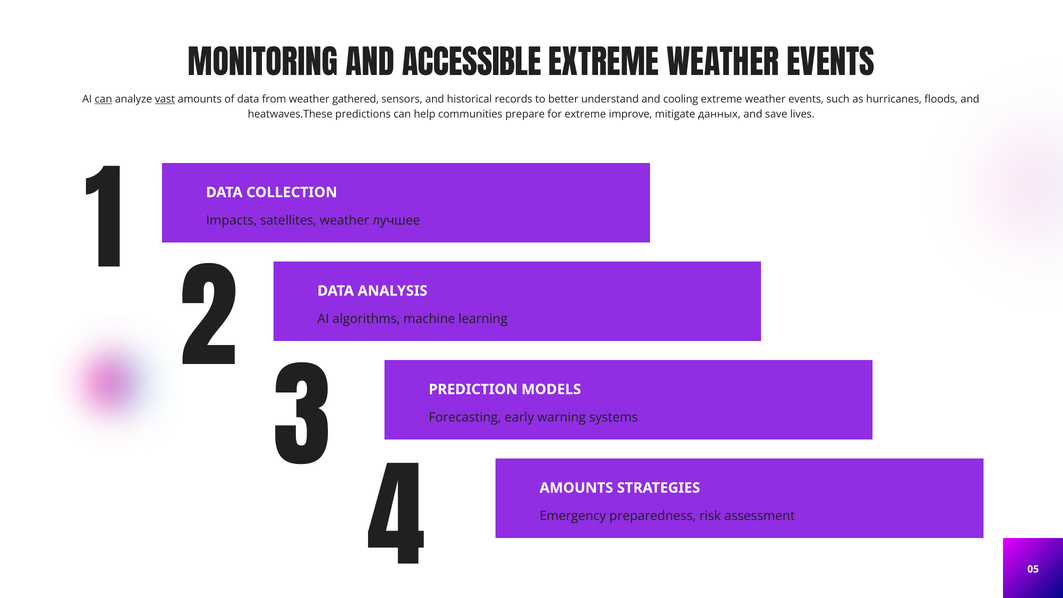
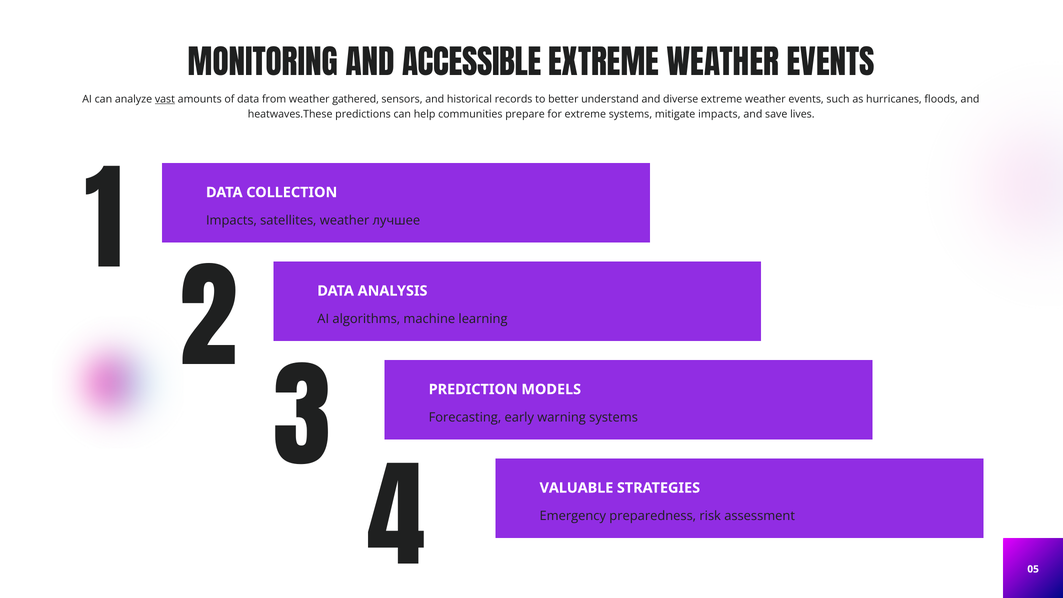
can at (103, 99) underline: present -> none
cooling: cooling -> diverse
extreme improve: improve -> systems
mitigate данных: данных -> impacts
AMOUNTS at (576, 488): AMOUNTS -> VALUABLE
